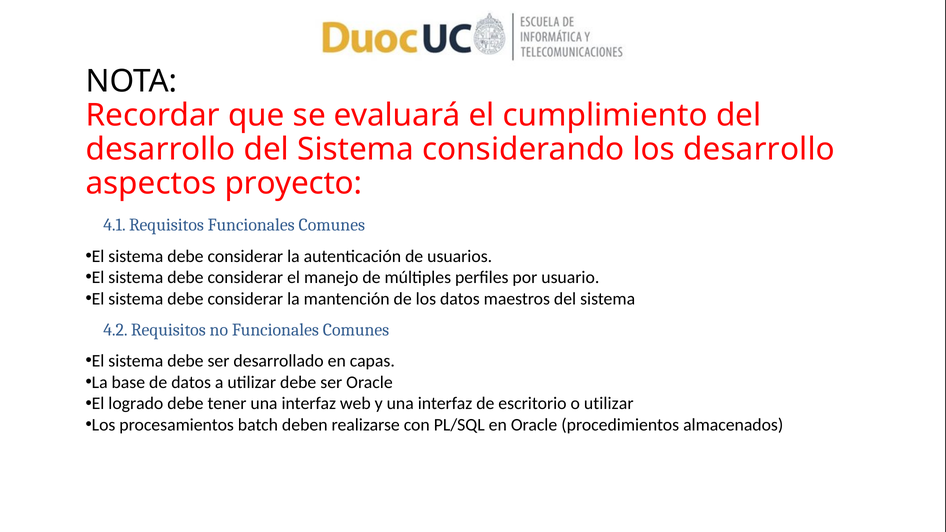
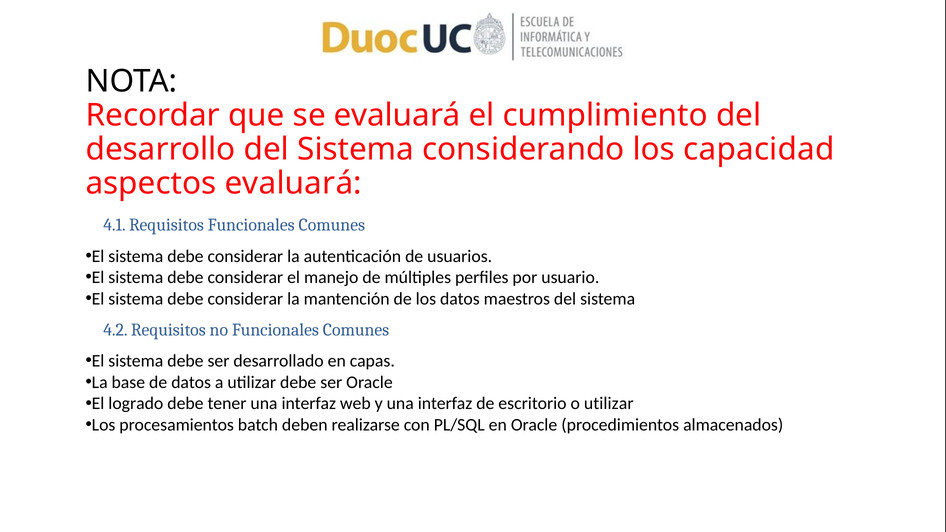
los desarrollo: desarrollo -> capacidad
aspectos proyecto: proyecto -> evaluará
